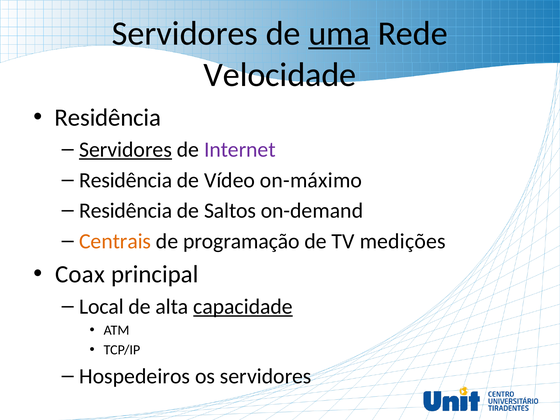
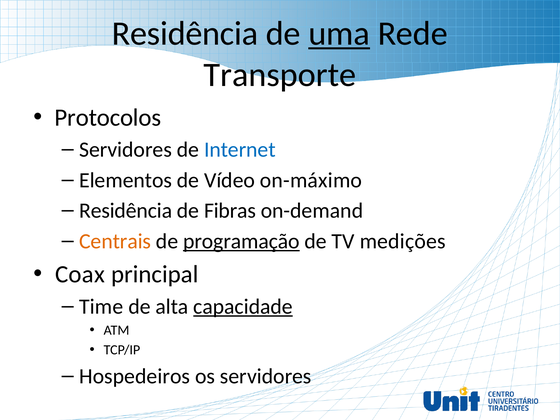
Servidores at (185, 34): Servidores -> Residência
Velocidade: Velocidade -> Transporte
Residência at (108, 117): Residência -> Protocolos
Servidores at (126, 150) underline: present -> none
Internet colour: purple -> blue
Residência at (126, 180): Residência -> Elementos
Saltos: Saltos -> Fibras
programação underline: none -> present
Local: Local -> Time
